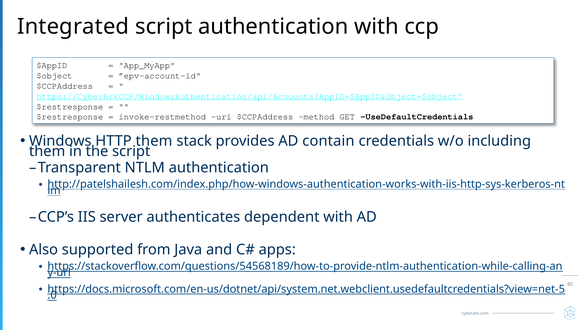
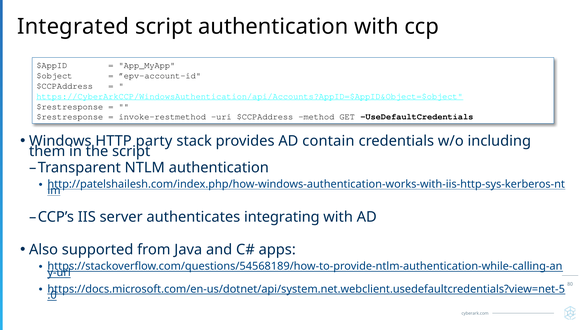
HTTP them: them -> party
dependent: dependent -> integrating
